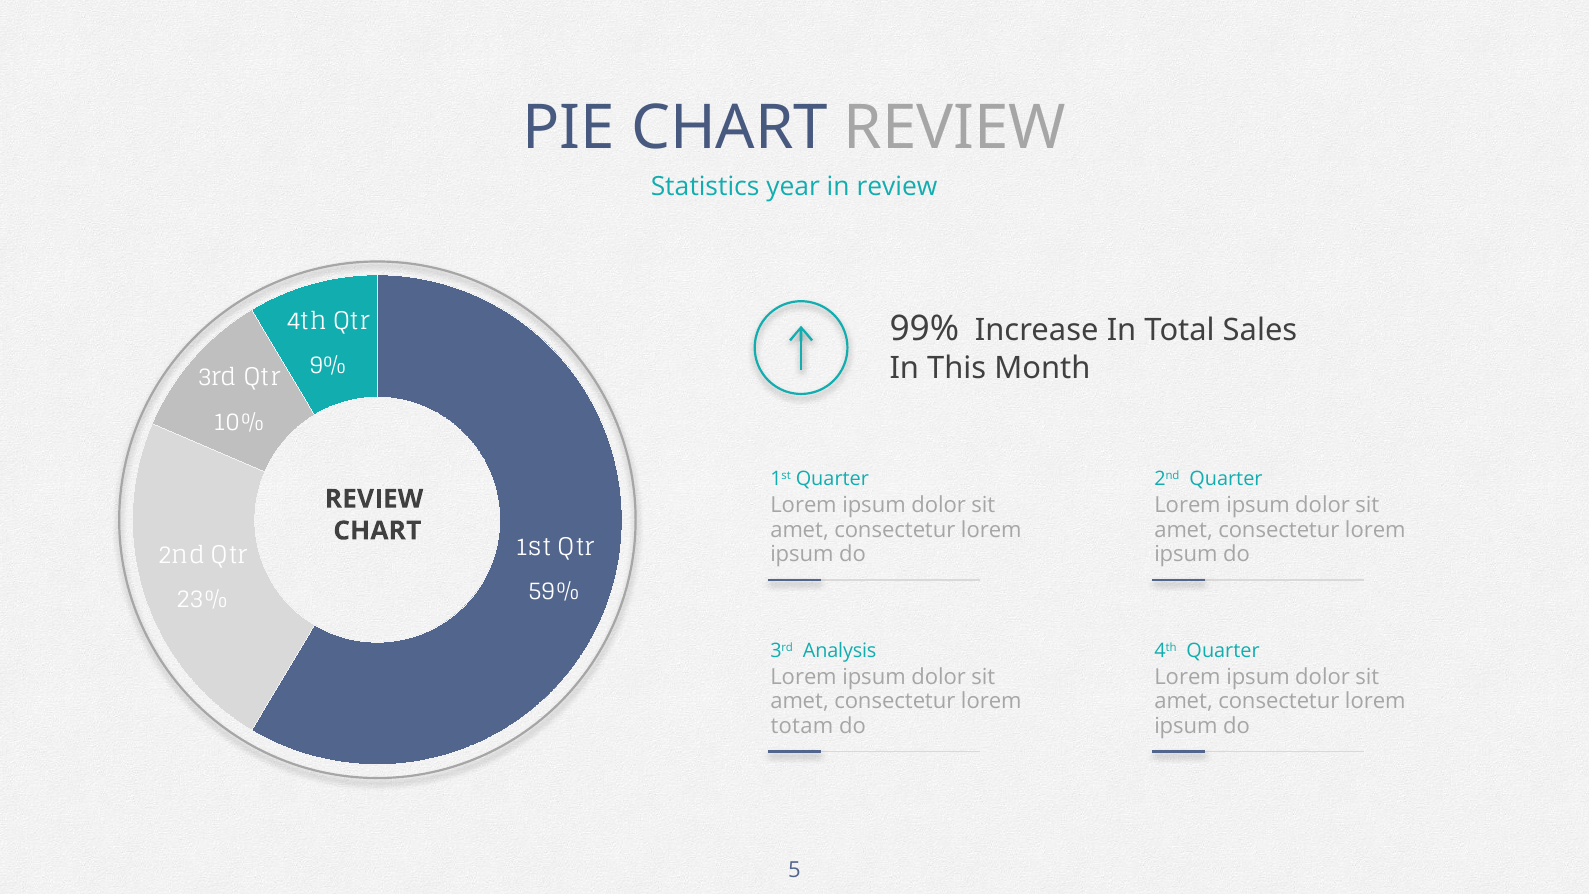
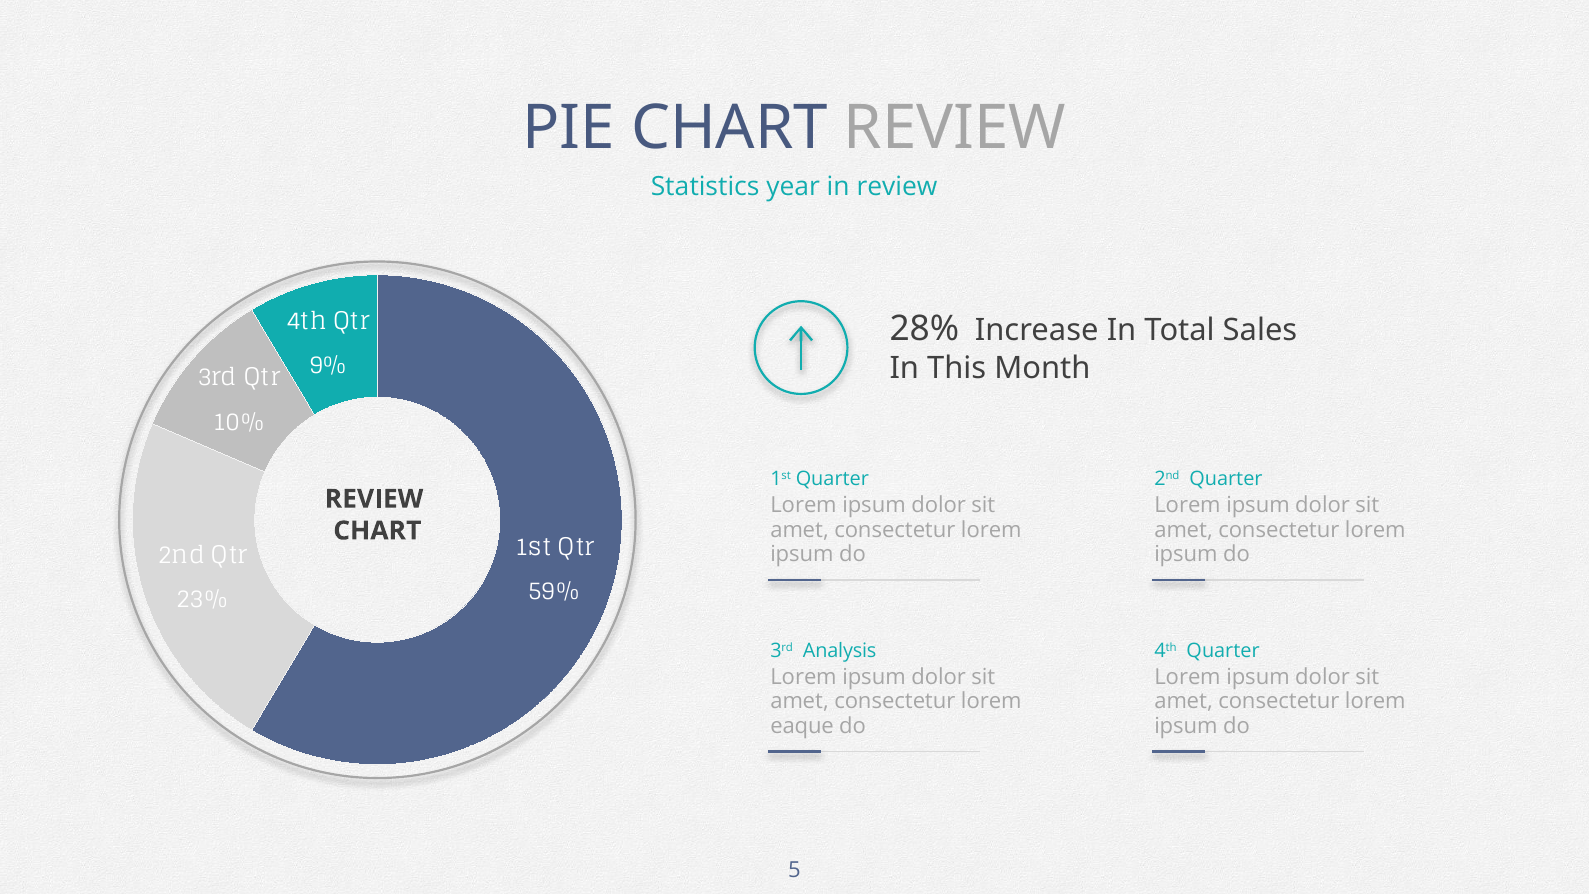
99%: 99% -> 28%
totam: totam -> eaque
